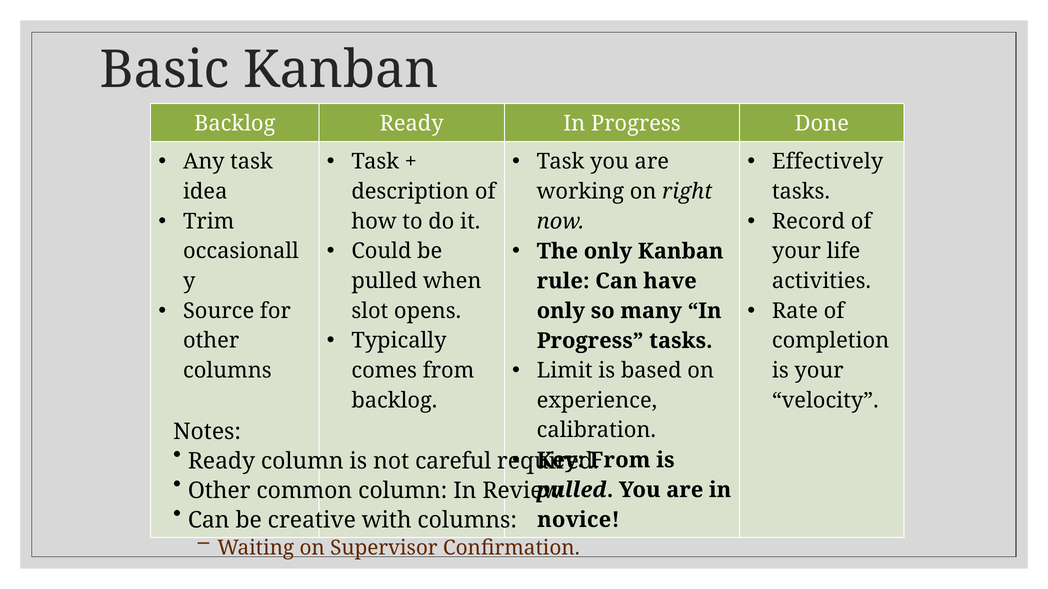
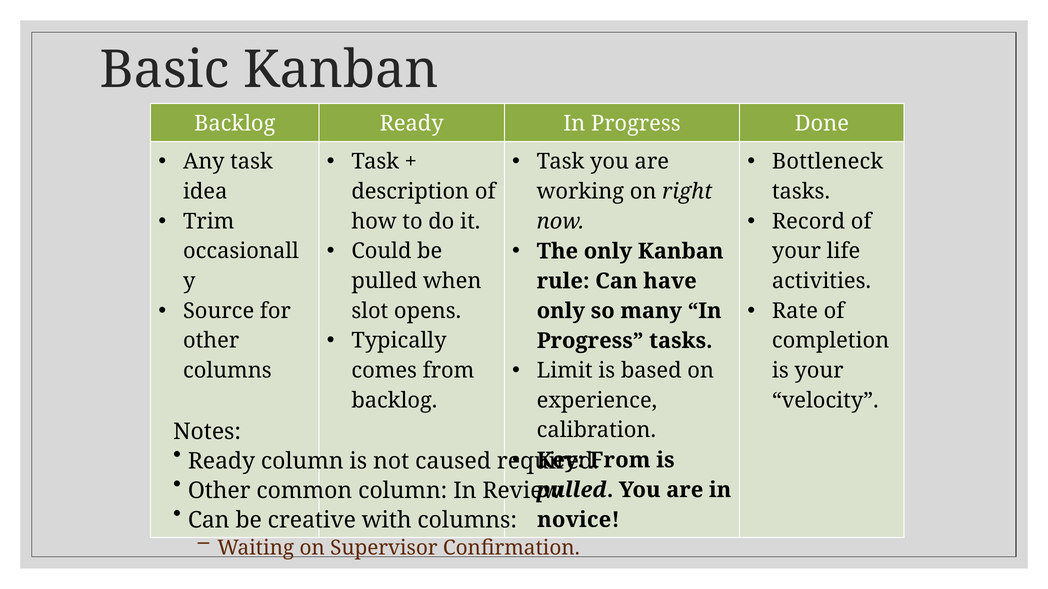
Effectively: Effectively -> Bottleneck
careful: careful -> caused
